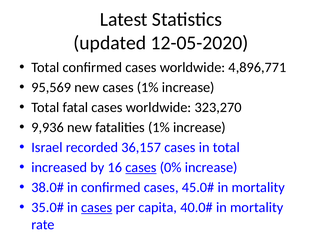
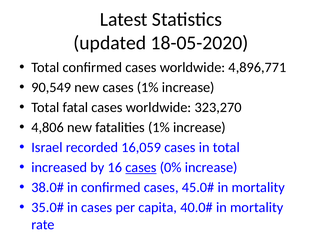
12-05-2020: 12-05-2020 -> 18-05-2020
95,569: 95,569 -> 90,549
9,936: 9,936 -> 4,806
36,157: 36,157 -> 16,059
cases at (97, 208) underline: present -> none
